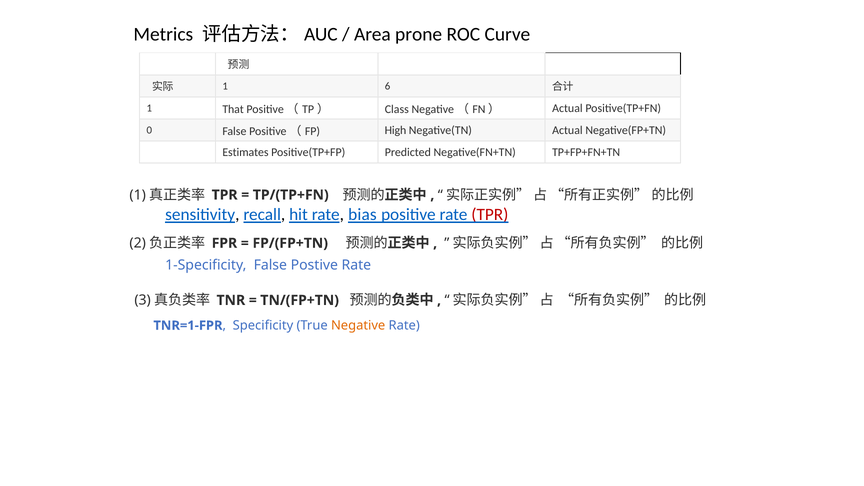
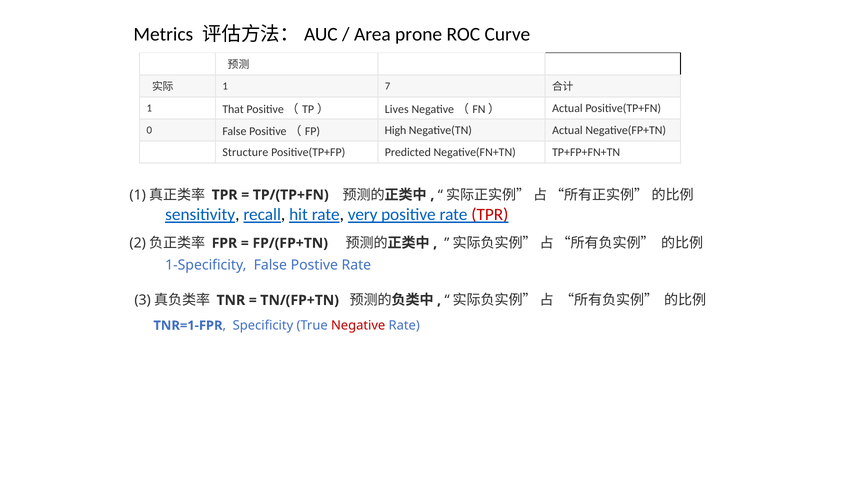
6: 6 -> 7
Class: Class -> Lives
Estimates: Estimates -> Structure
bias: bias -> very
Negative at (358, 326) colour: orange -> red
